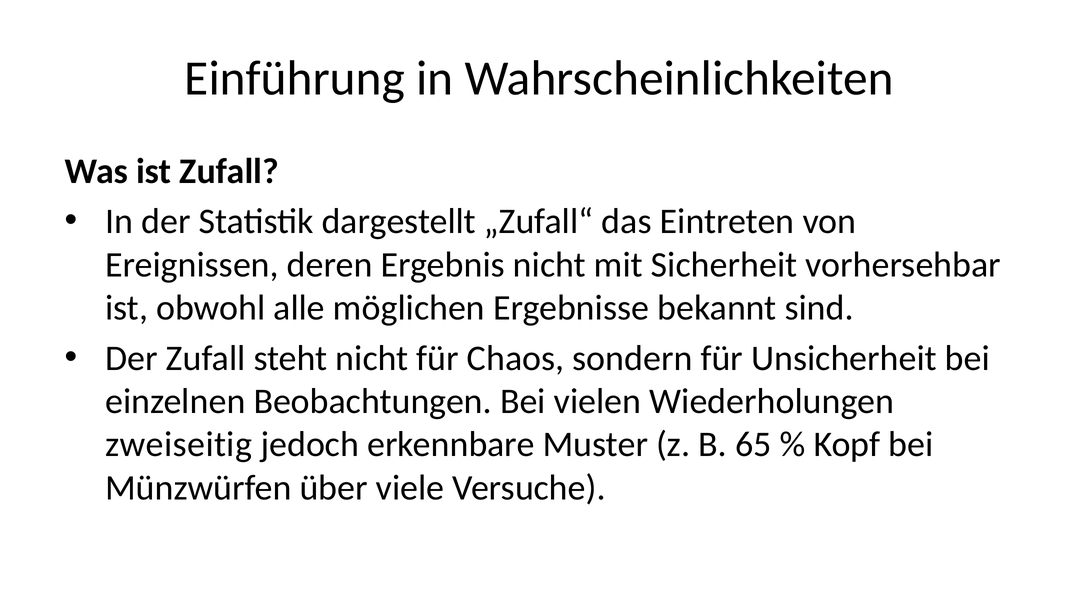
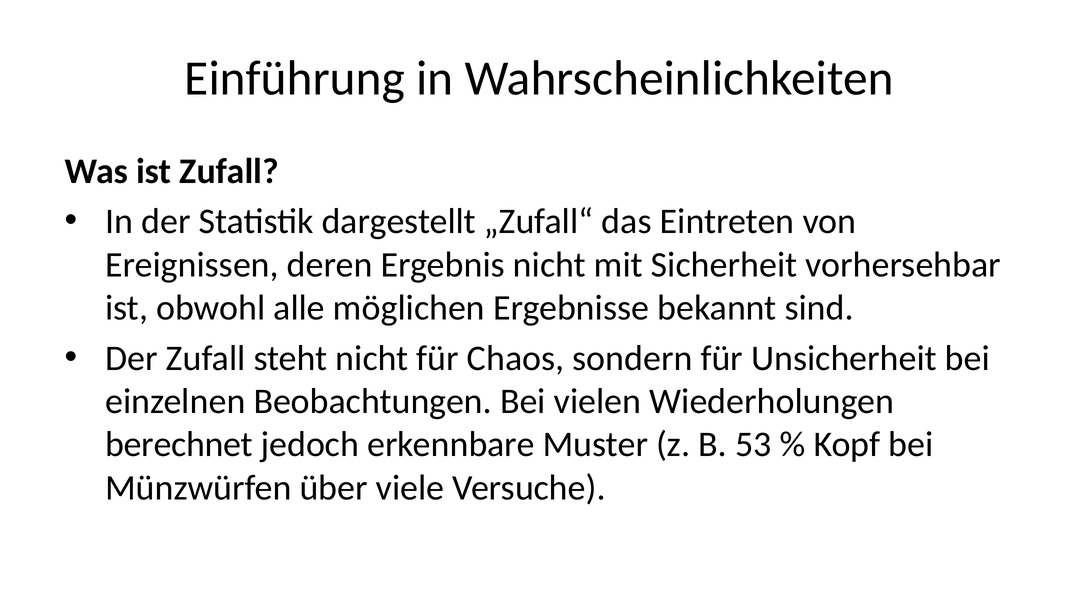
zweiseitig: zweiseitig -> berechnet
65: 65 -> 53
